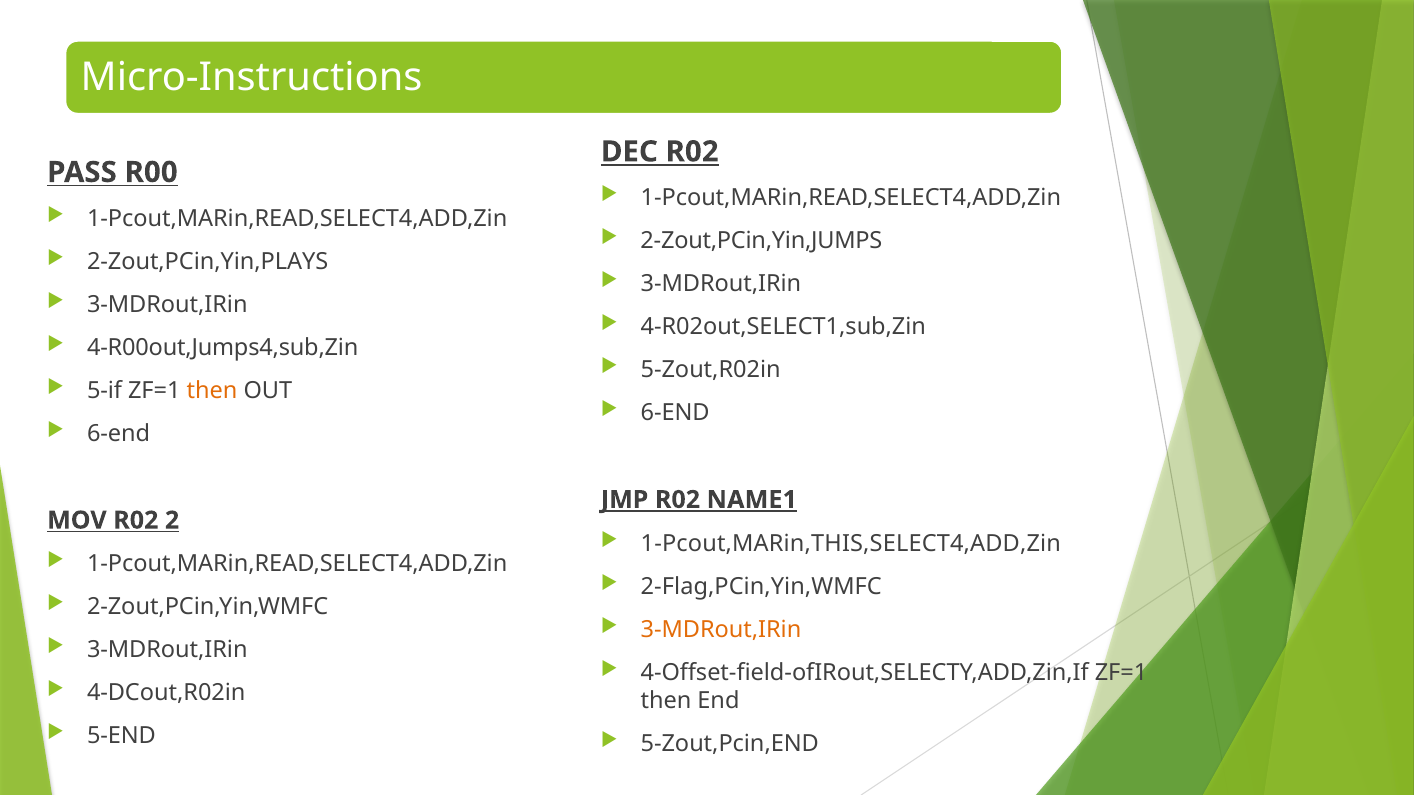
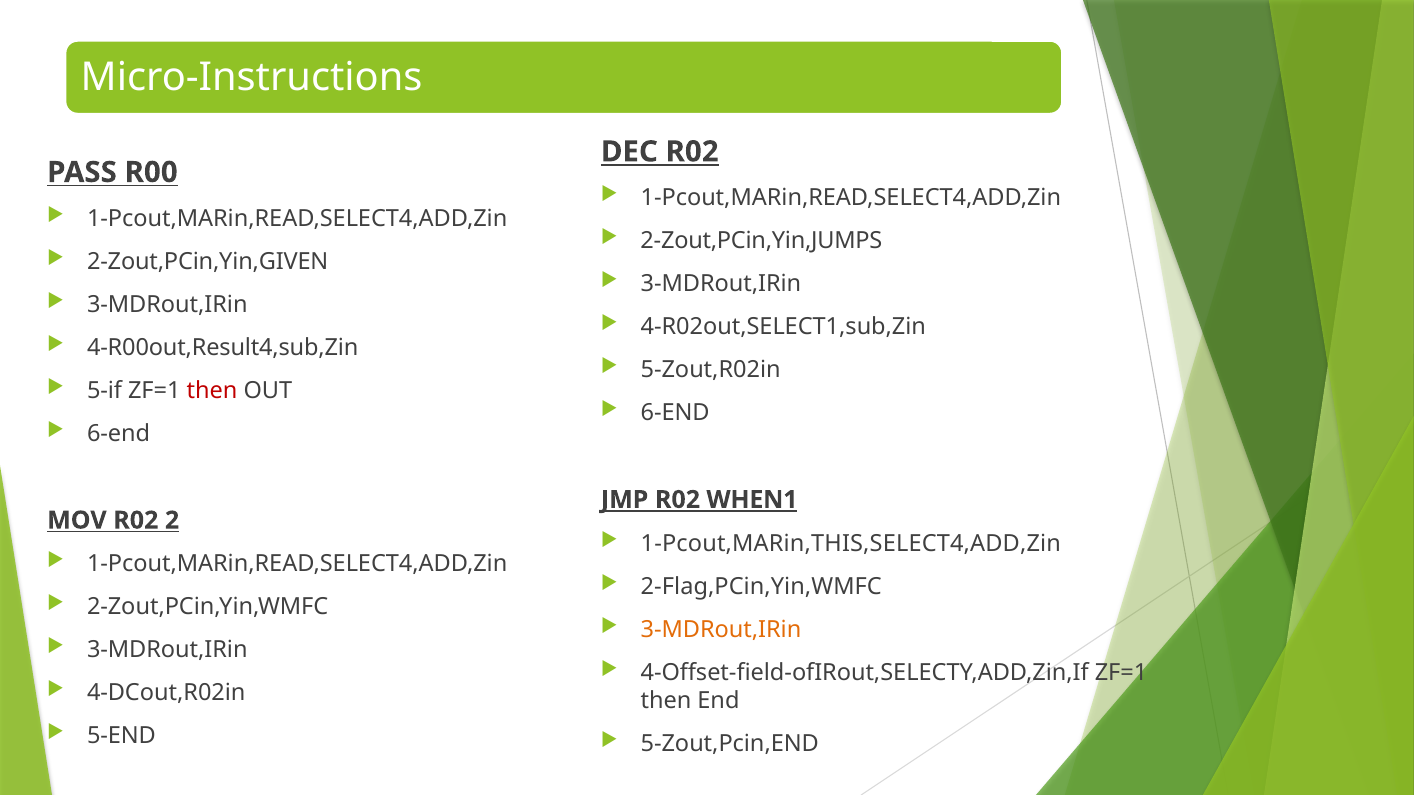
2-Zout,PCin,Yin,PLAYS: 2-Zout,PCin,Yin,PLAYS -> 2-Zout,PCin,Yin,GIVEN
4-R00out,Jumps4,sub,Zin: 4-R00out,Jumps4,sub,Zin -> 4-R00out,Result4,sub,Zin
then at (212, 391) colour: orange -> red
NAME1: NAME1 -> WHEN1
